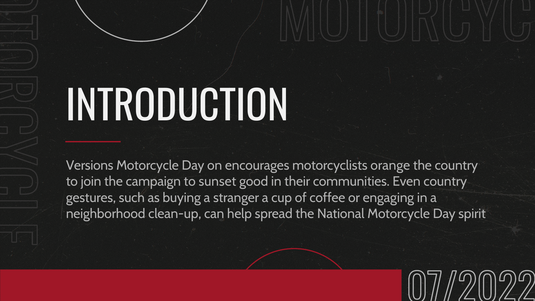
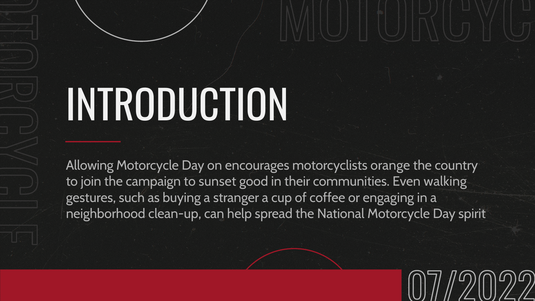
Versions: Versions -> Allowing
Even country: country -> walking
